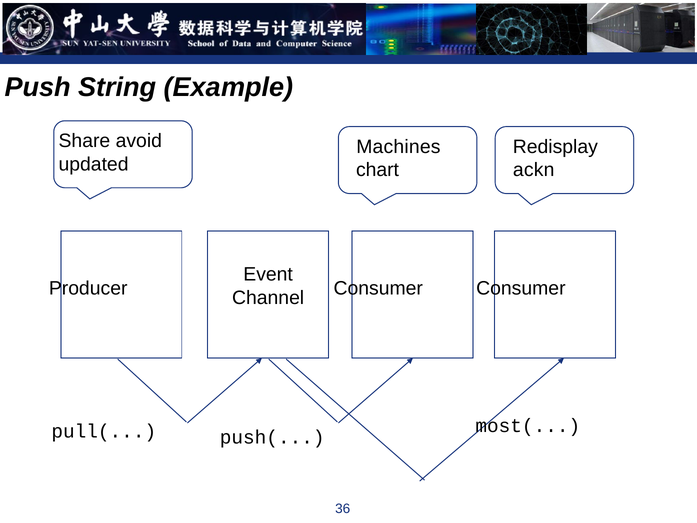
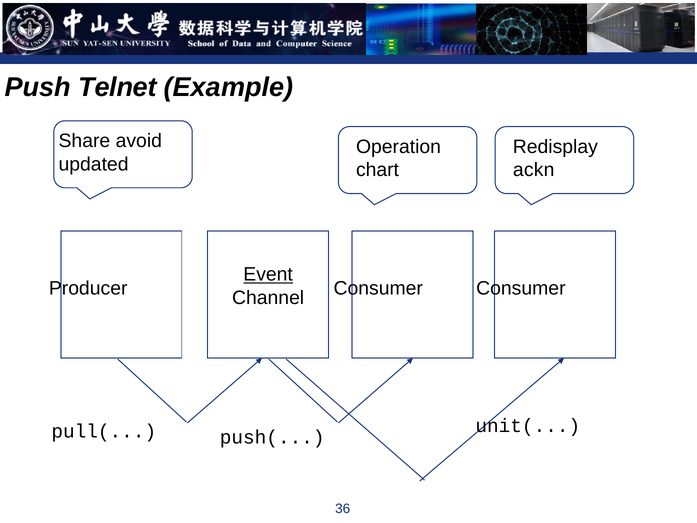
String: String -> Telnet
Machines: Machines -> Operation
Event underline: none -> present
most(: most( -> unit(
